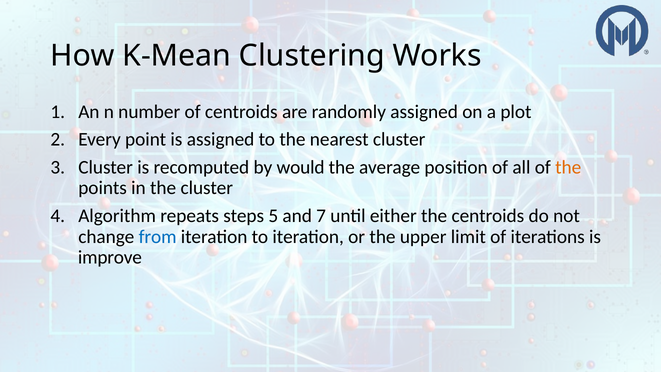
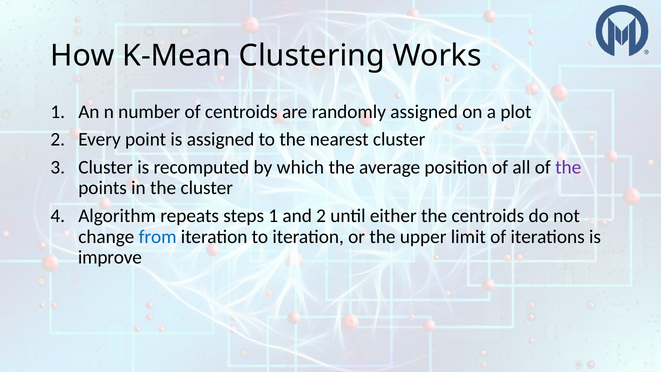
would: would -> which
the at (568, 167) colour: orange -> purple
steps 5: 5 -> 1
and 7: 7 -> 2
